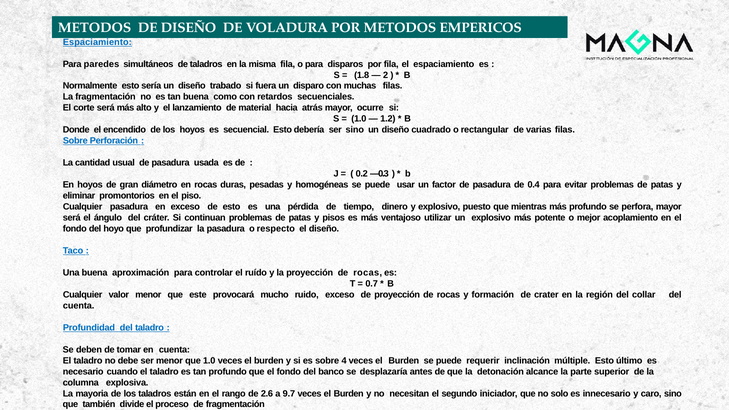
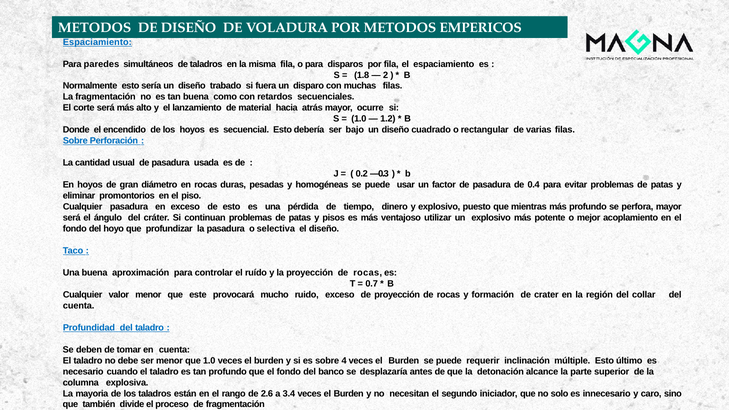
ser sino: sino -> bajo
respecto: respecto -> selectiva
9.7: 9.7 -> 3.4
